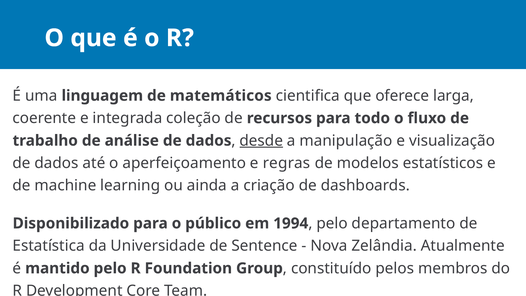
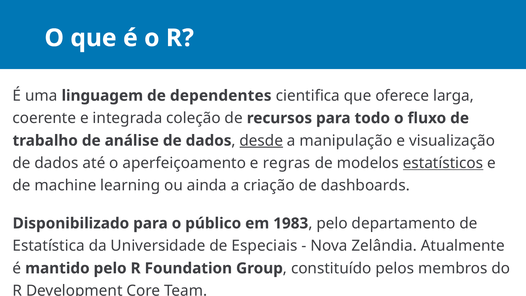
matemáticos: matemáticos -> dependentes
estatísticos underline: none -> present
1994: 1994 -> 1983
Sentence: Sentence -> Especiais
